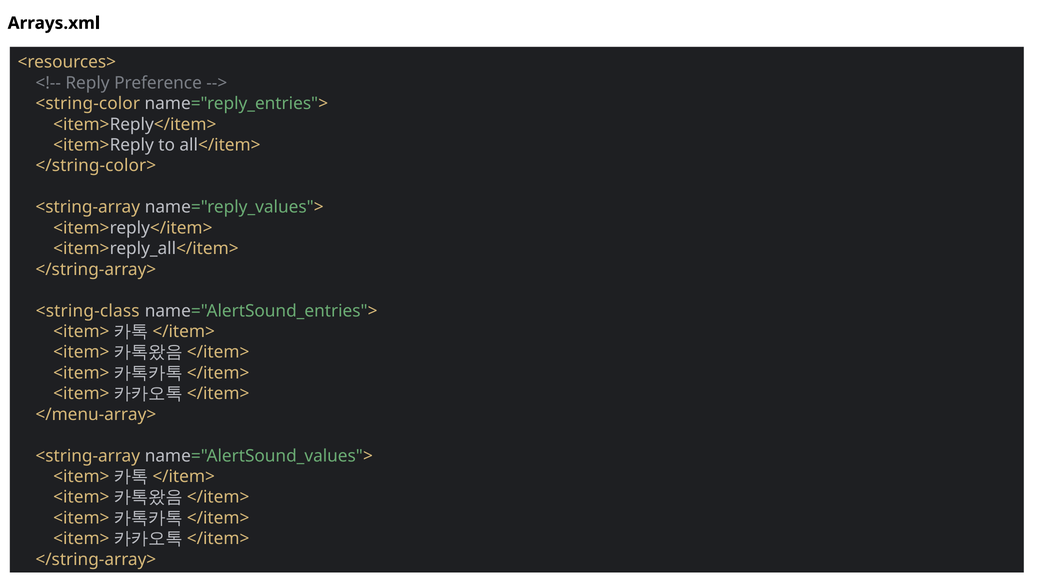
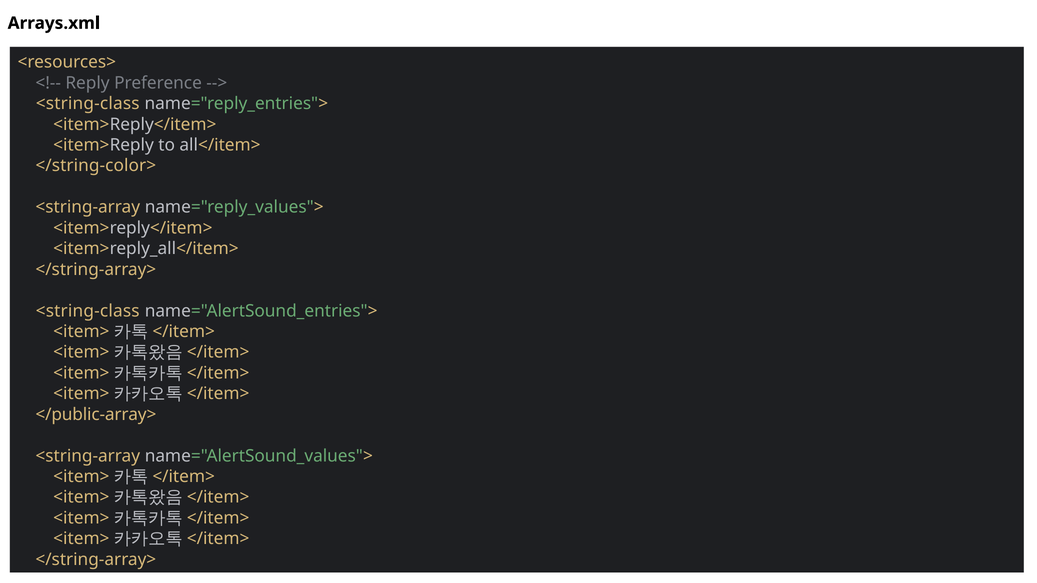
<string-color at (88, 104): <string-color -> <string-class
</menu-array>: </menu-array> -> </public-array>
